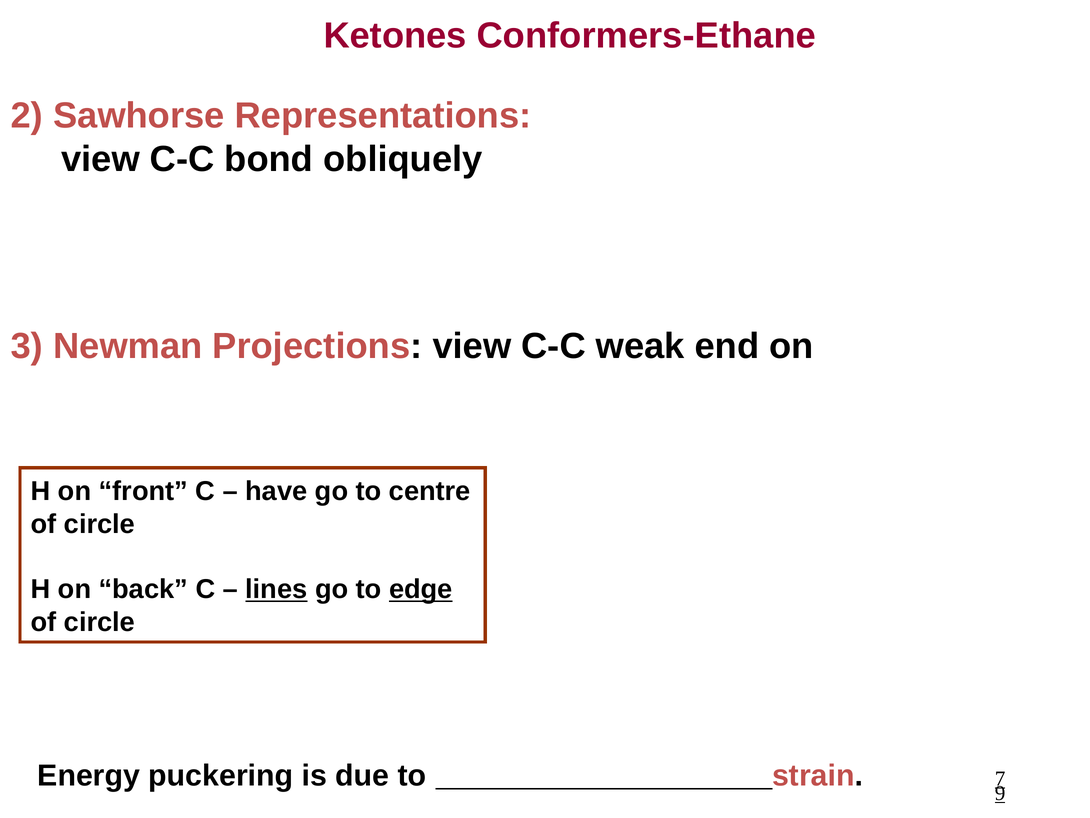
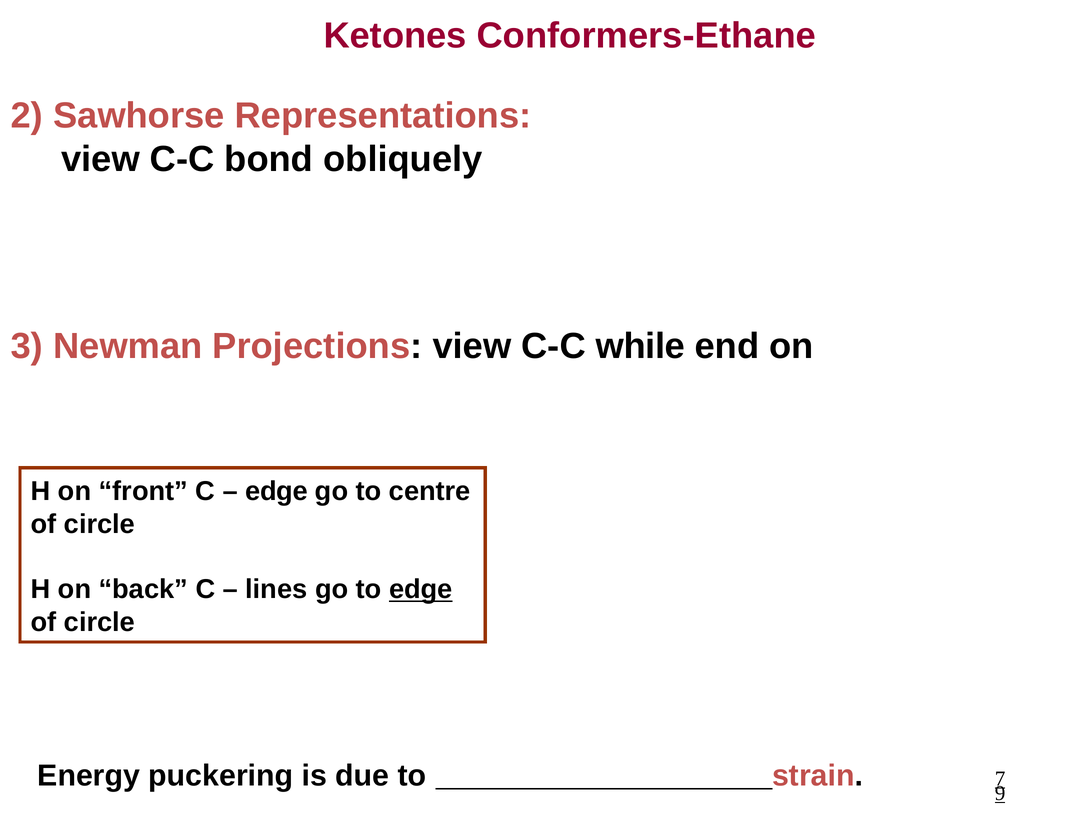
weak: weak -> while
have at (276, 491): have -> edge
lines underline: present -> none
